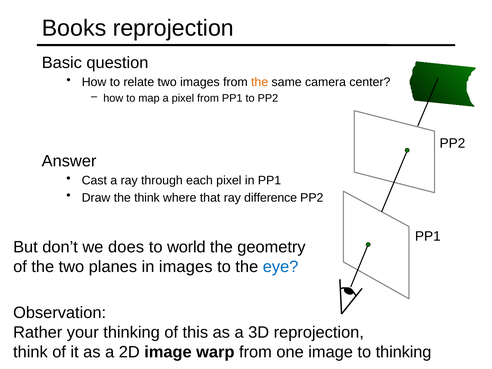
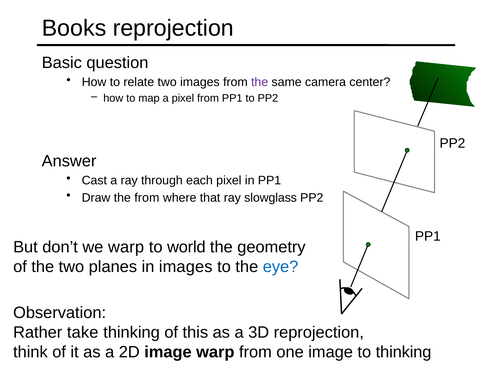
the at (260, 82) colour: orange -> purple
the think: think -> from
difference: difference -> slowglass
we does: does -> warp
your: your -> take
